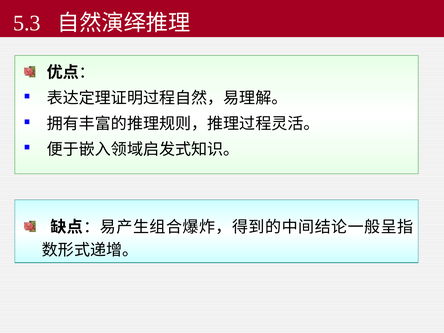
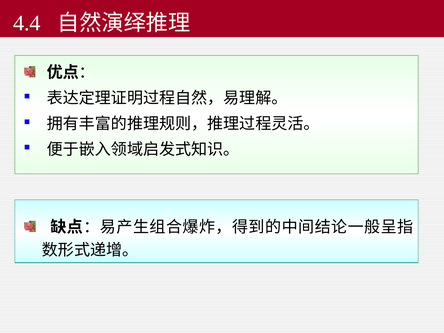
5.3: 5.3 -> 4.4
